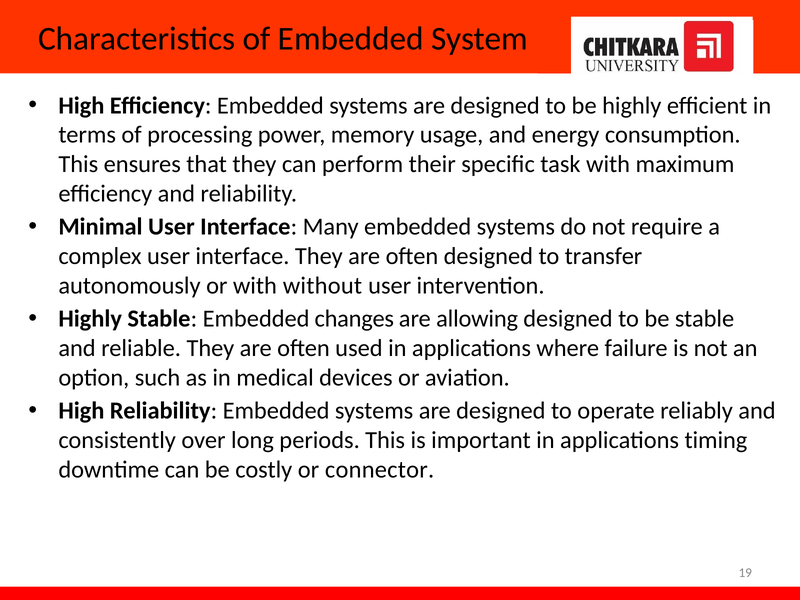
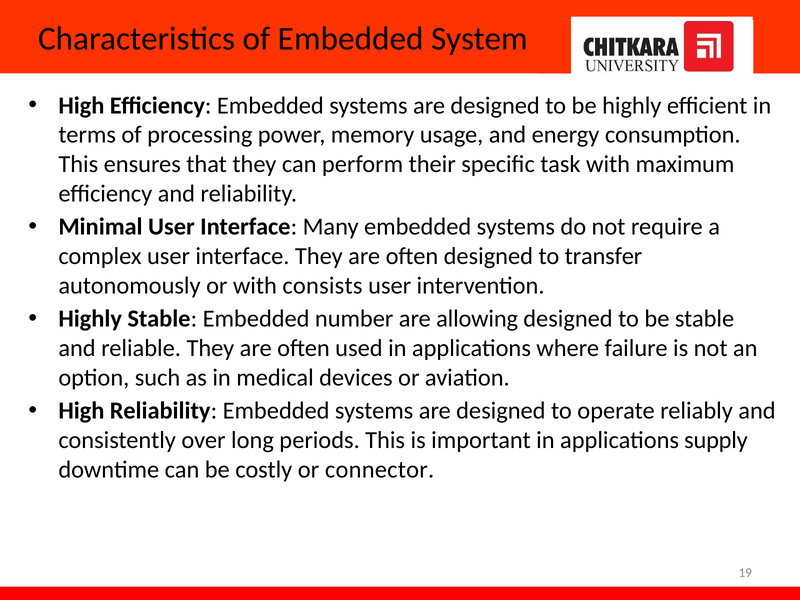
without: without -> consists
changes: changes -> number
timing: timing -> supply
